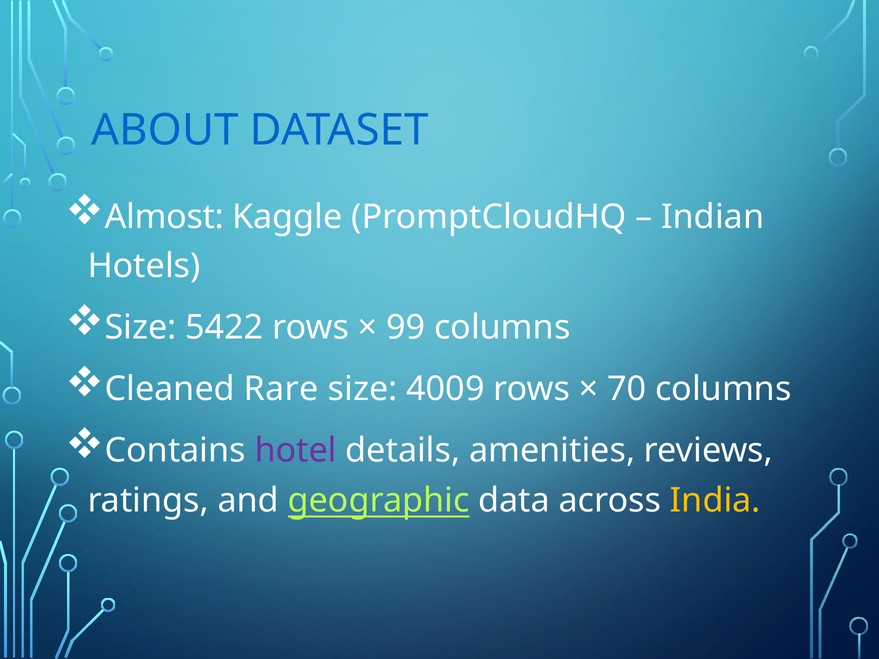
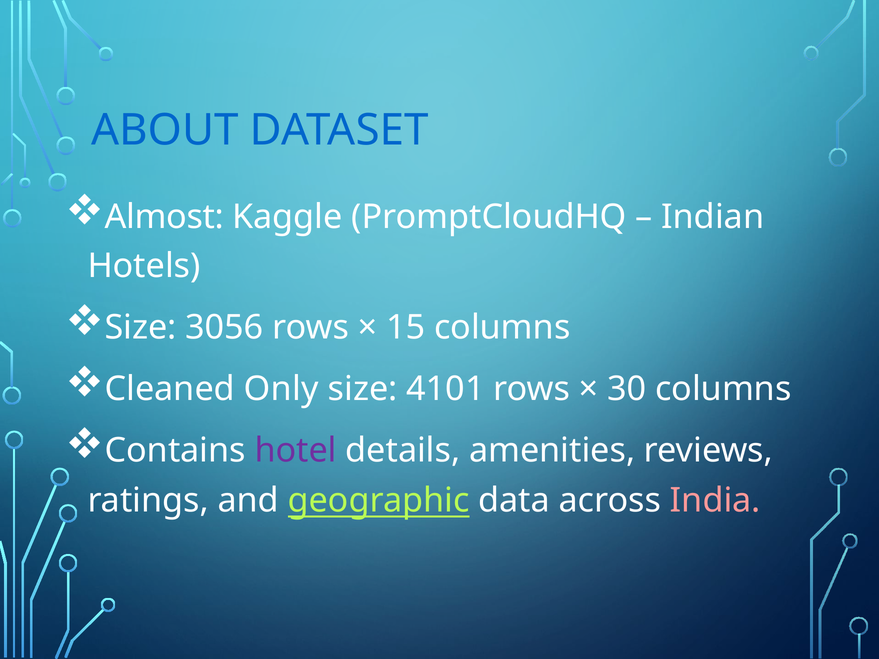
5422: 5422 -> 3056
99: 99 -> 15
Rare: Rare -> Only
4009: 4009 -> 4101
70: 70 -> 30
India colour: yellow -> pink
